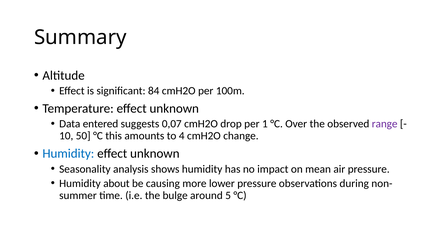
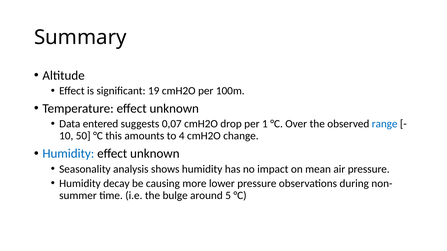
84: 84 -> 19
range colour: purple -> blue
about: about -> decay
